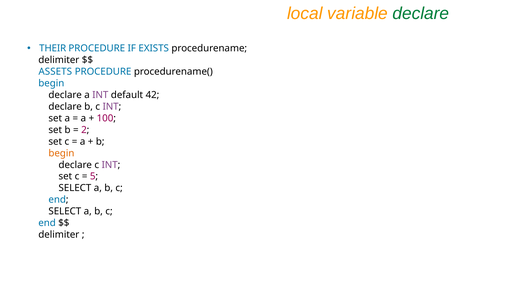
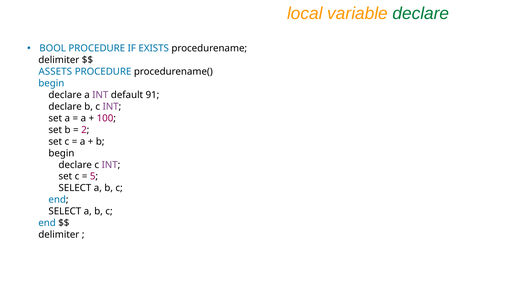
THEIR: THEIR -> BOOL
42: 42 -> 91
begin at (61, 153) colour: orange -> black
